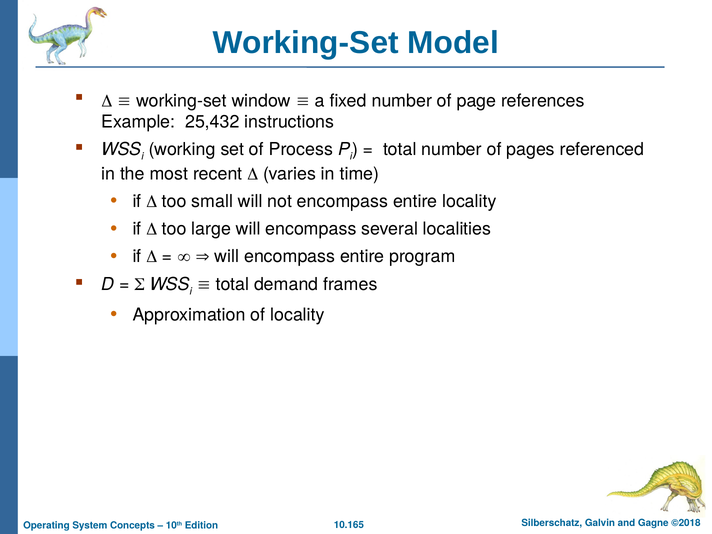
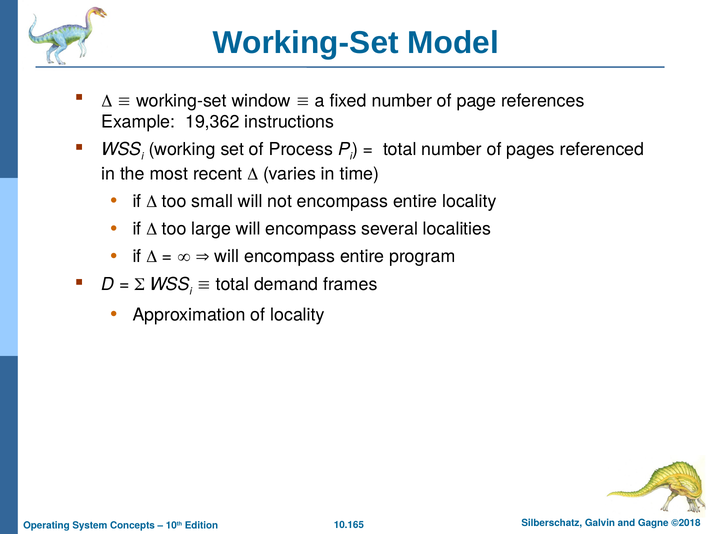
25,432: 25,432 -> 19,362
